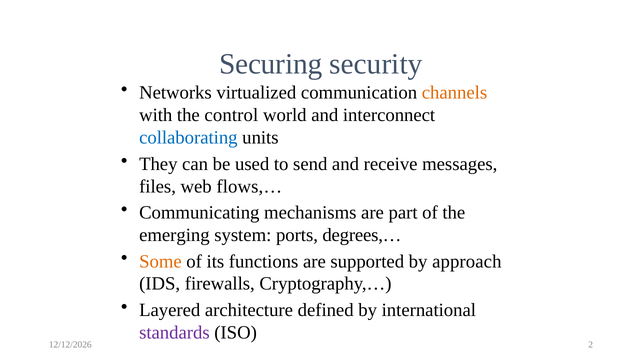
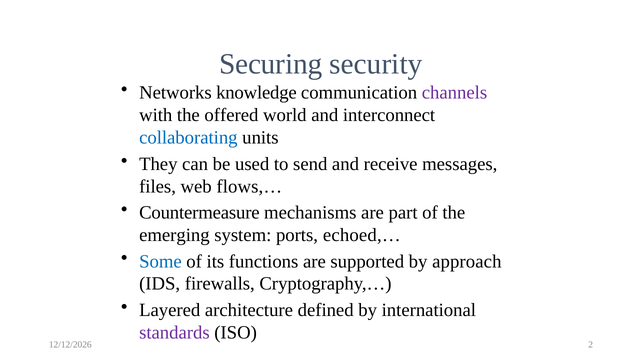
virtualized: virtualized -> knowledge
channels colour: orange -> purple
control: control -> offered
Communicating: Communicating -> Countermeasure
degrees,…: degrees,… -> echoed,…
Some colour: orange -> blue
